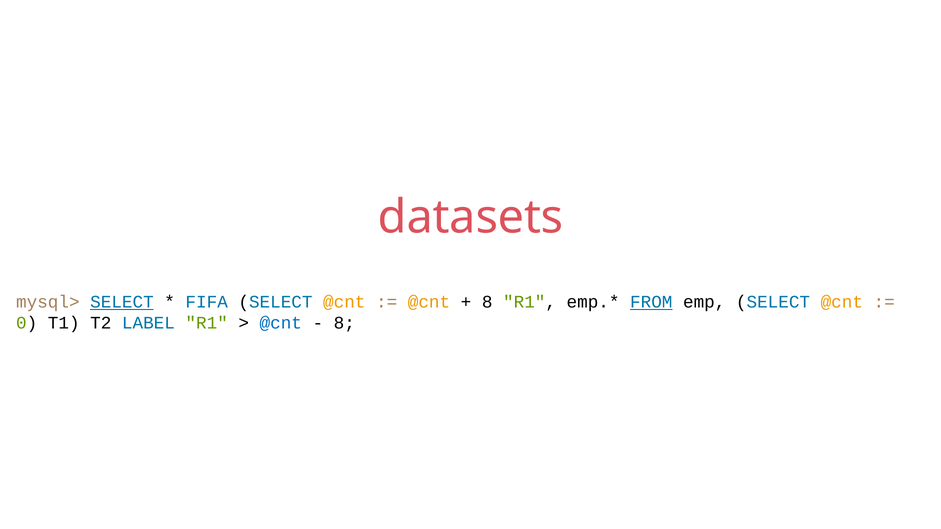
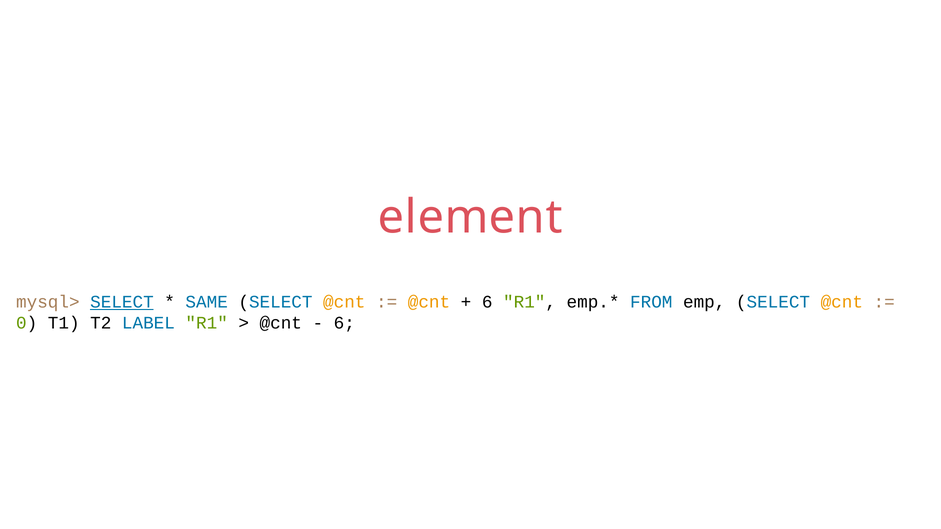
datasets: datasets -> element
FIFA: FIFA -> SAME
8 at (487, 302): 8 -> 6
FROM underline: present -> none
@cnt at (281, 323) colour: blue -> black
8 at (344, 323): 8 -> 6
